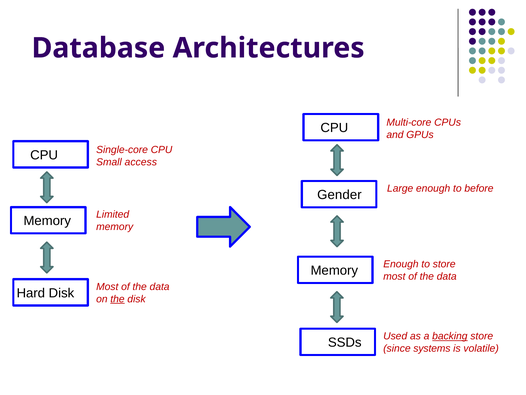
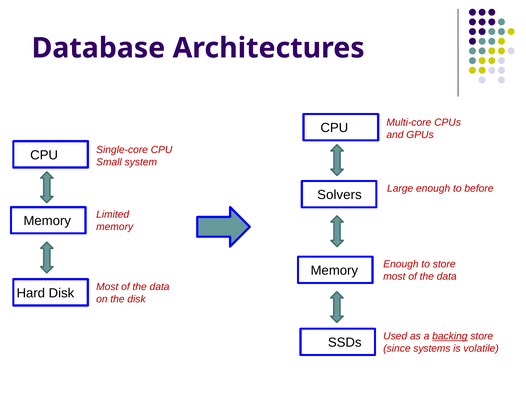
access: access -> system
Gender: Gender -> Solvers
the at (117, 299) underline: present -> none
